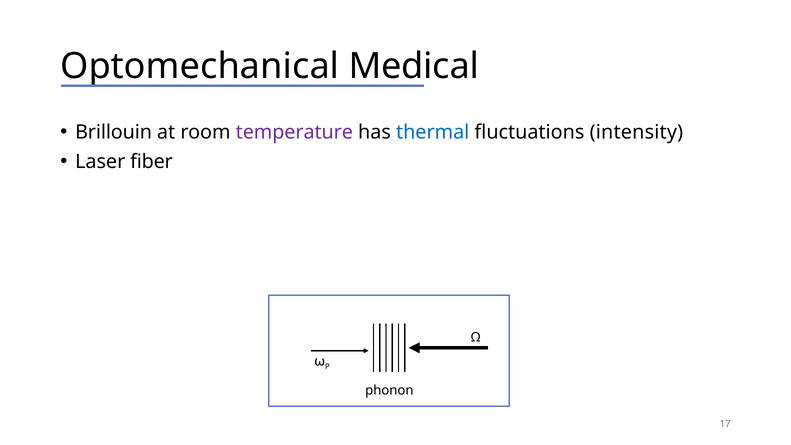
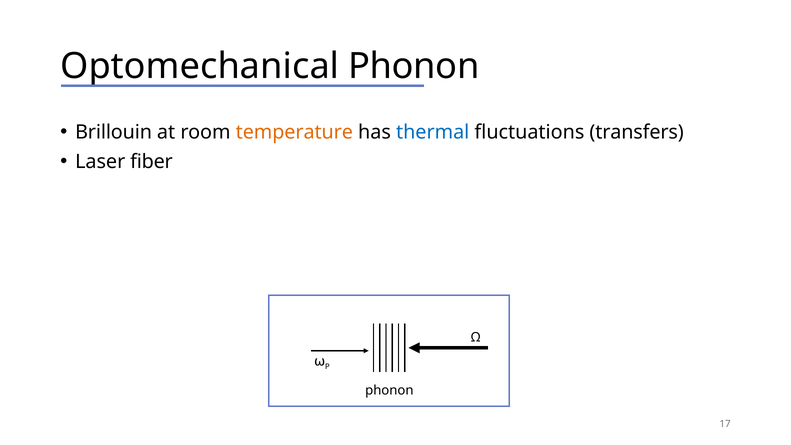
Medical at (414, 66): Medical -> Phonon
temperature colour: purple -> orange
intensity: intensity -> transfers
